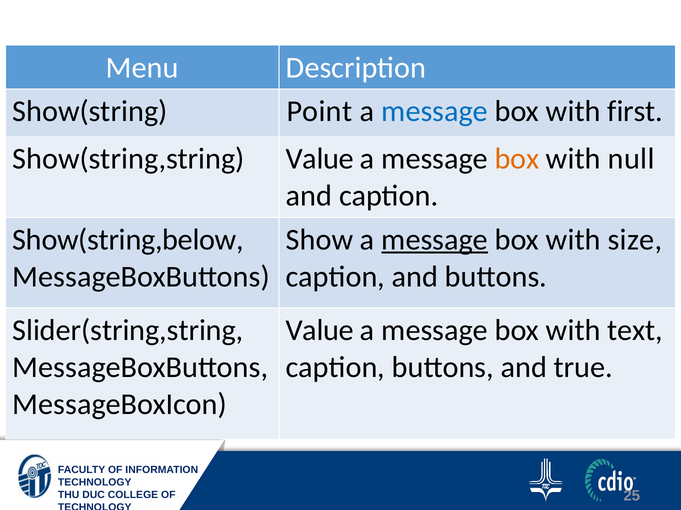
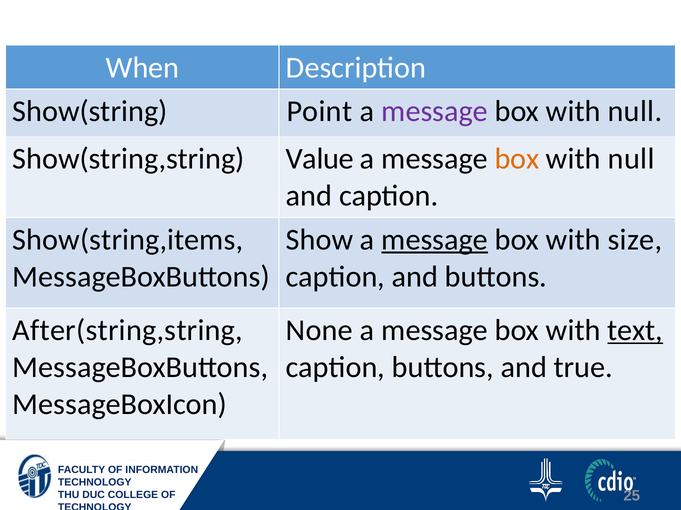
Menu: Menu -> When
message at (435, 111) colour: blue -> purple
first at (635, 111): first -> null
Show(string,below: Show(string,below -> Show(string,items
Slider(string,string: Slider(string,string -> After(string,string
Value at (320, 331): Value -> None
text underline: none -> present
